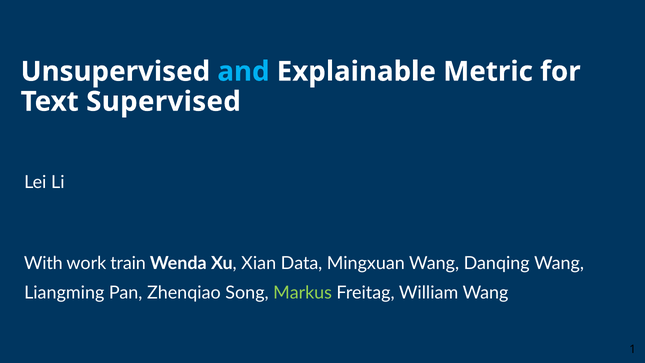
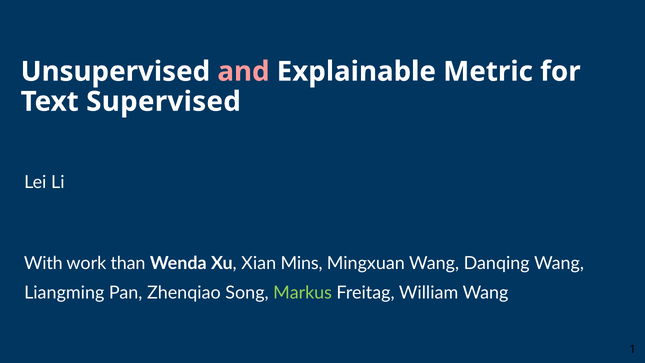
and colour: light blue -> pink
train: train -> than
Data: Data -> Mins
